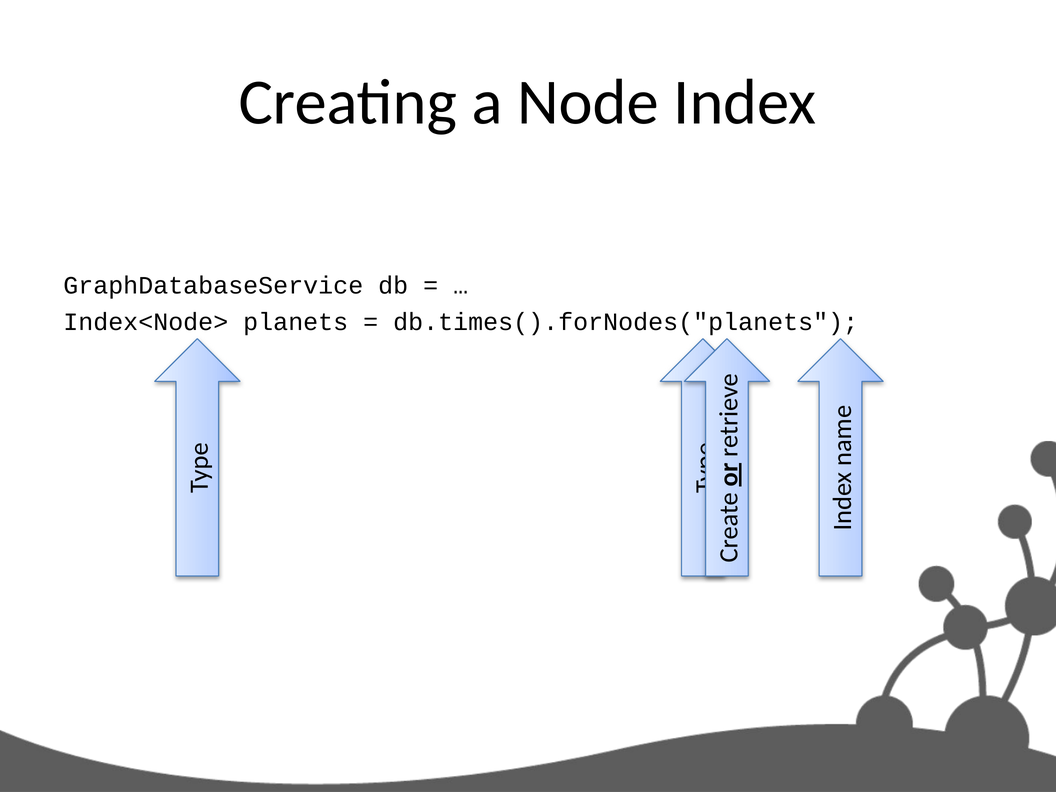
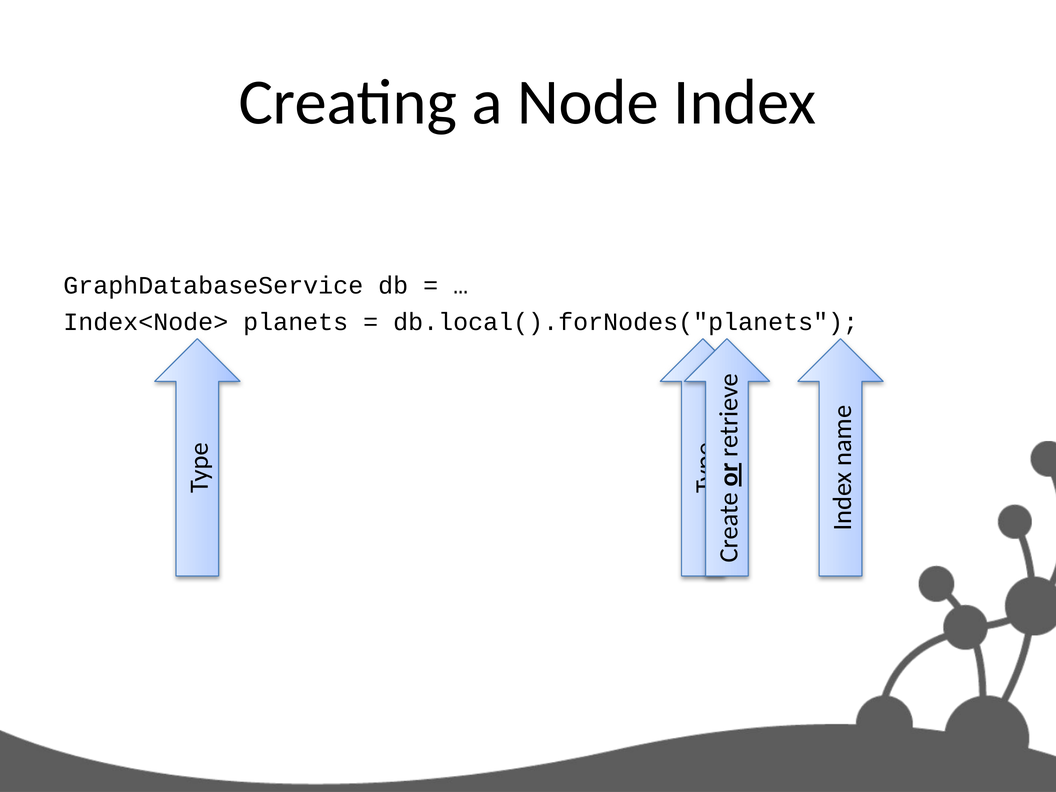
db.times().forNodes("planets: db.times().forNodes("planets -> db.local().forNodes("planets
